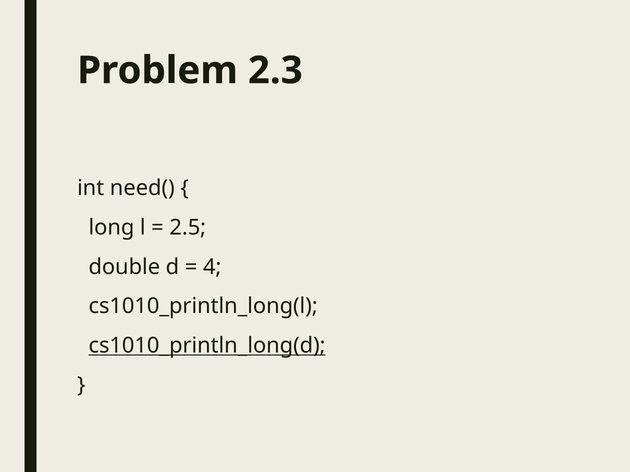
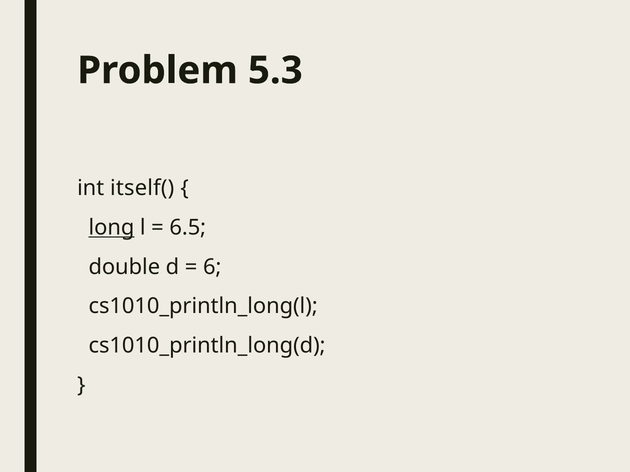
2.3: 2.3 -> 5.3
need(: need( -> itself(
long underline: none -> present
2.5: 2.5 -> 6.5
4: 4 -> 6
cs1010_println_long(d underline: present -> none
